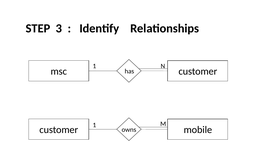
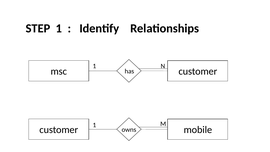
STEP 3: 3 -> 1
